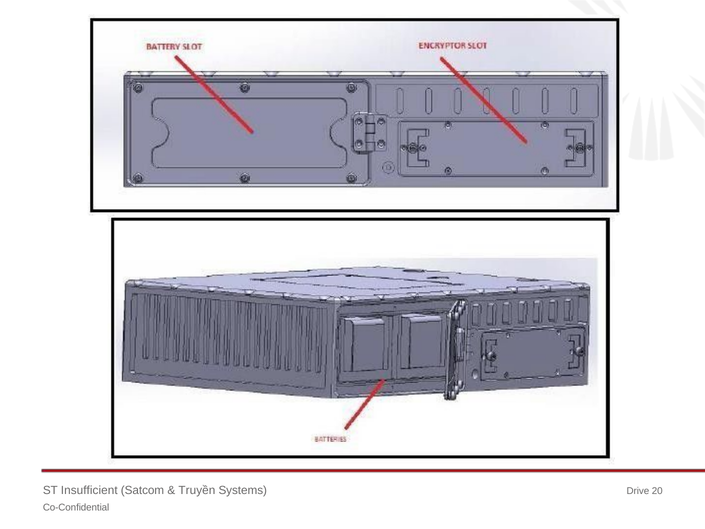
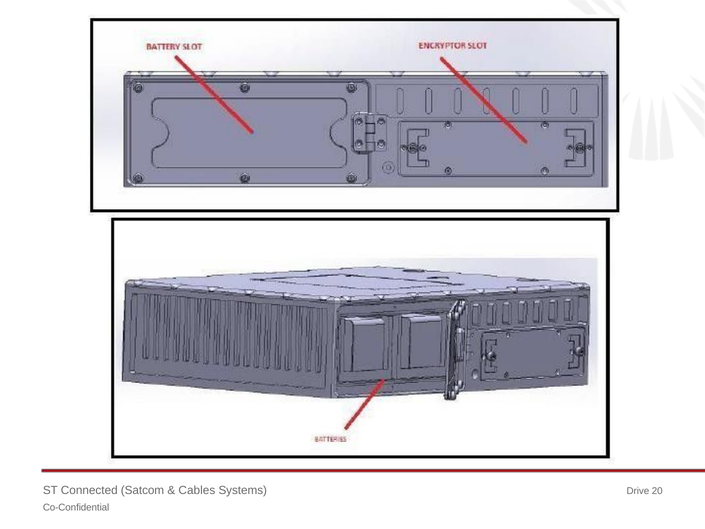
Insufficient: Insufficient -> Connected
Truyền: Truyền -> Cables
